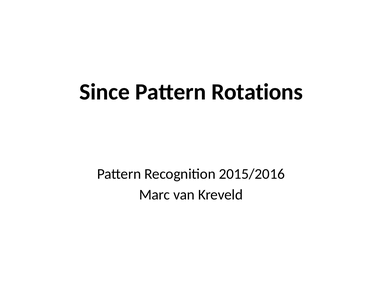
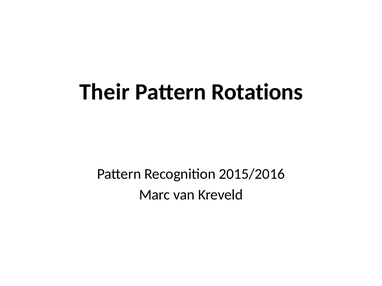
Since: Since -> Their
